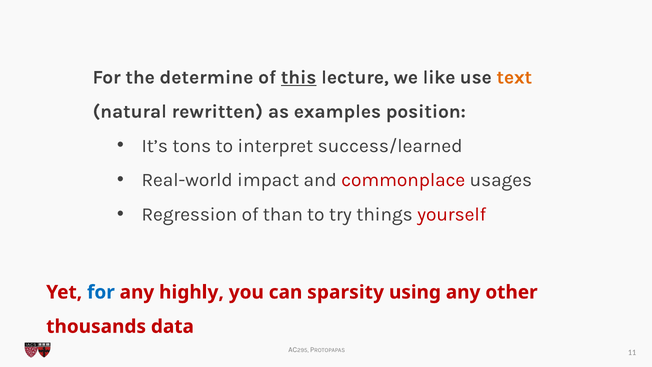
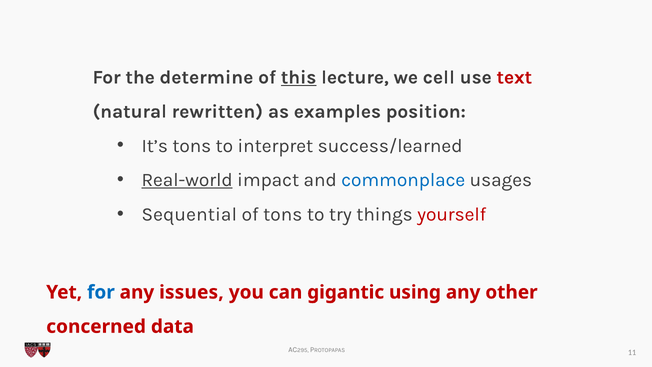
like: like -> cell
text colour: orange -> red
Real-world underline: none -> present
commonplace colour: red -> blue
Regression: Regression -> Sequential
of than: than -> tons
highly: highly -> issues
sparsity: sparsity -> gigantic
thousands: thousands -> concerned
